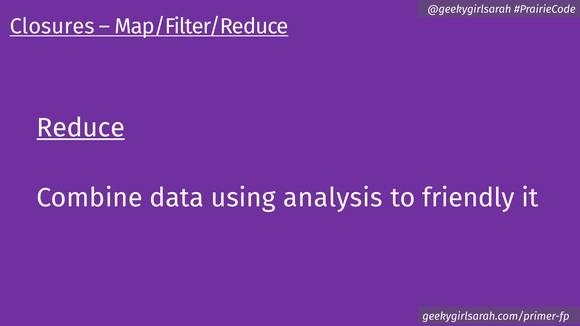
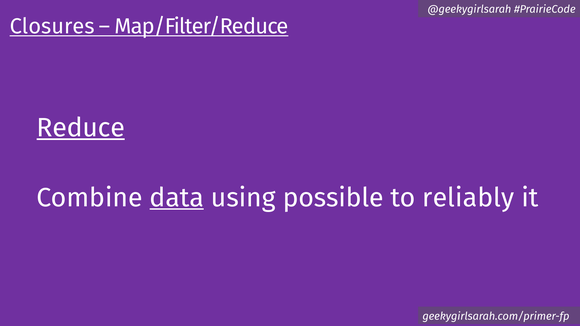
data underline: none -> present
analysis: analysis -> possible
friendly: friendly -> reliably
